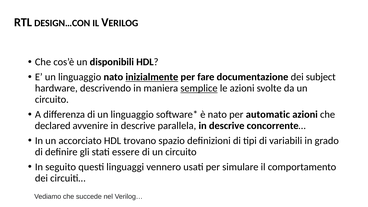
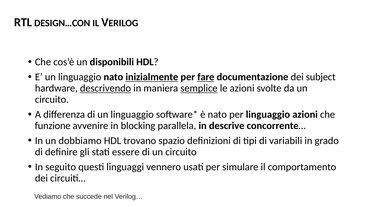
fare underline: none -> present
descrivendo underline: none -> present
per automatic: automatic -> linguaggio
declared: declared -> funzione
avvenire in descrive: descrive -> blocking
accorciato: accorciato -> dobbiamo
